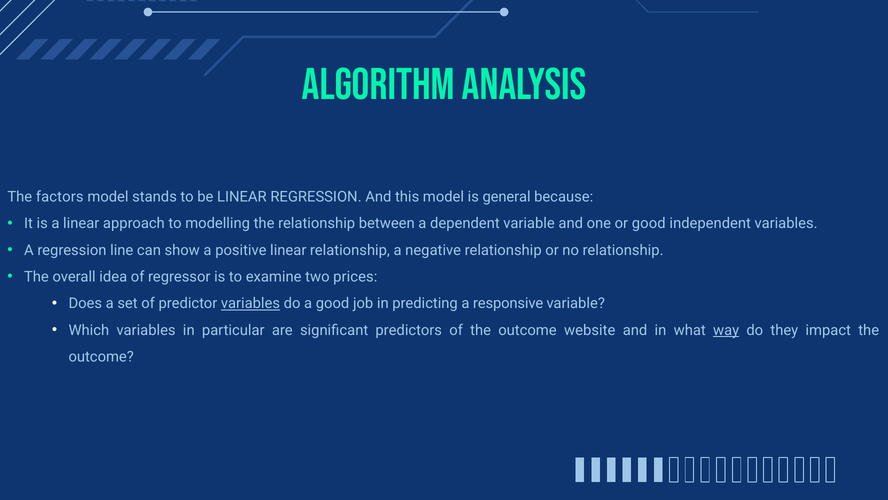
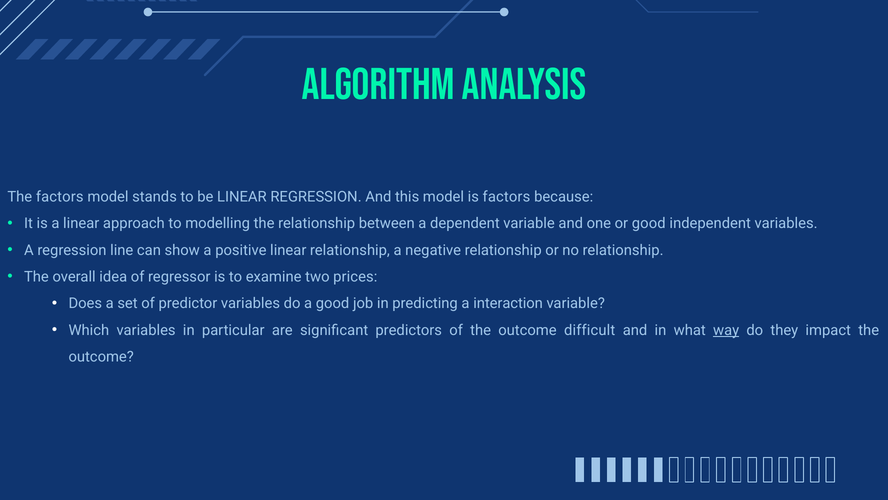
is general: general -> factors
variables at (250, 303) underline: present -> none
responsive: responsive -> interaction
website: website -> difficult
